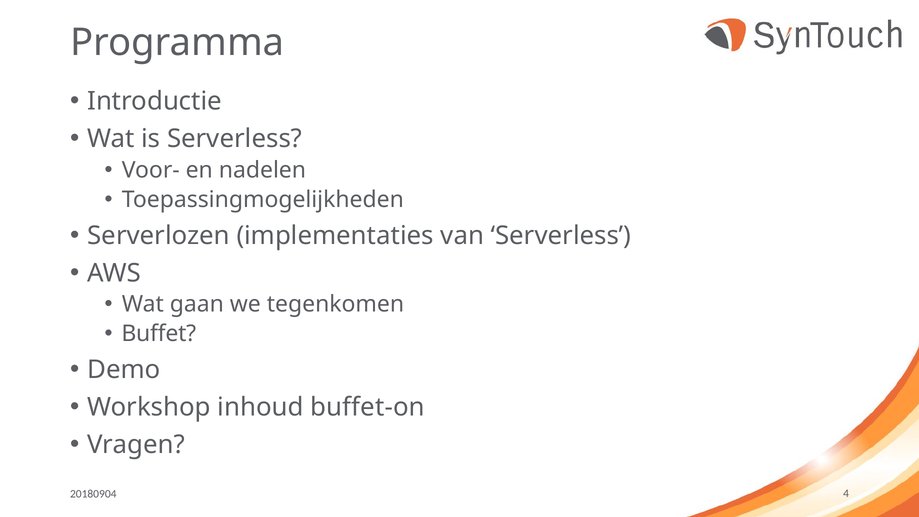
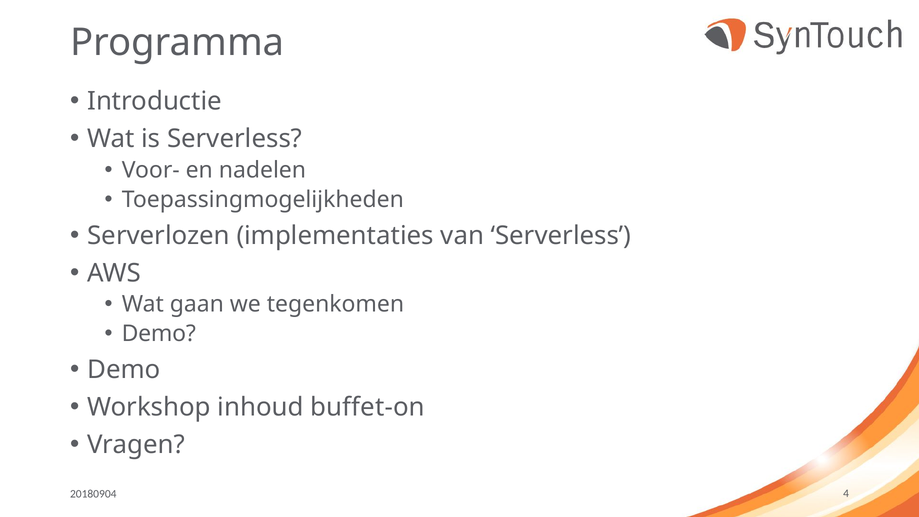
Buffet at (159, 334): Buffet -> Demo
